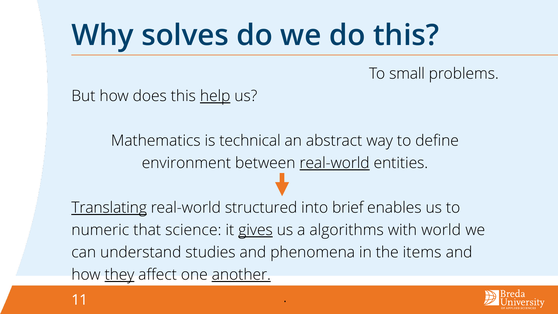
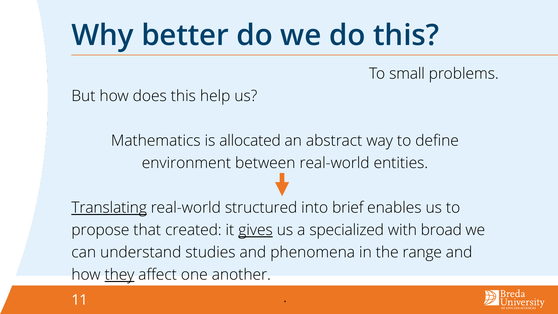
solves: solves -> better
help underline: present -> none
technical: technical -> allocated
real-world at (335, 163) underline: present -> none
numeric: numeric -> propose
science: science -> created
algorithms: algorithms -> specialized
world: world -> broad
items: items -> range
another underline: present -> none
